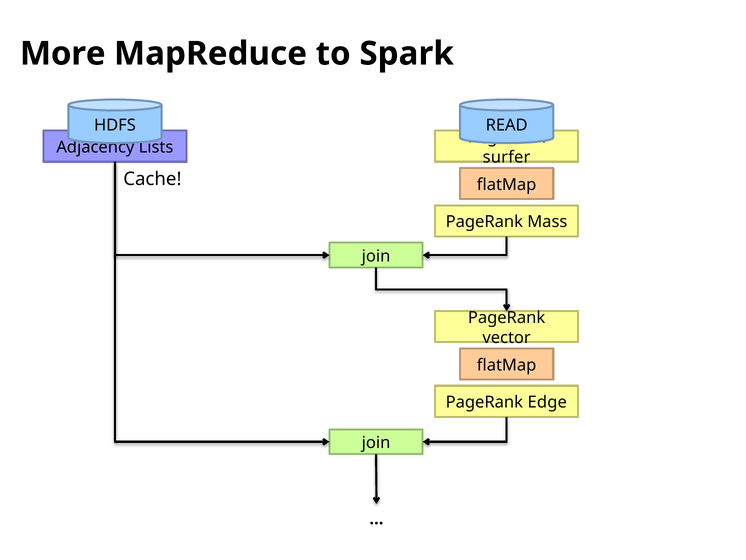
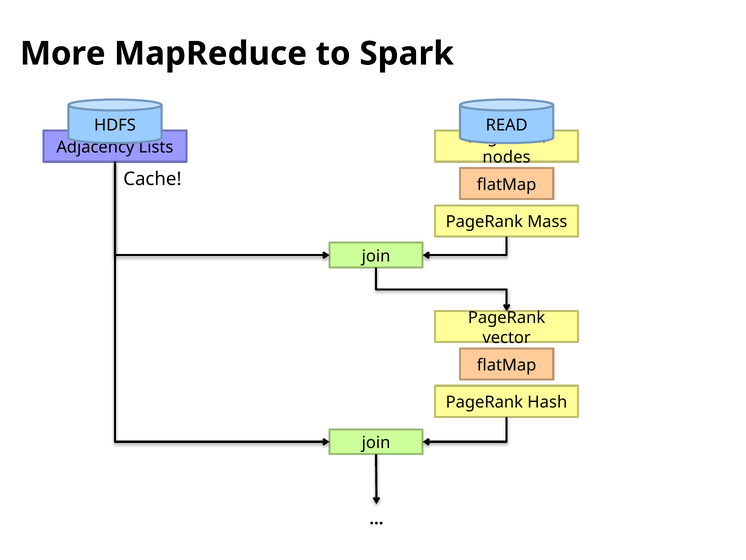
surfer: surfer -> nodes
Edge: Edge -> Hash
